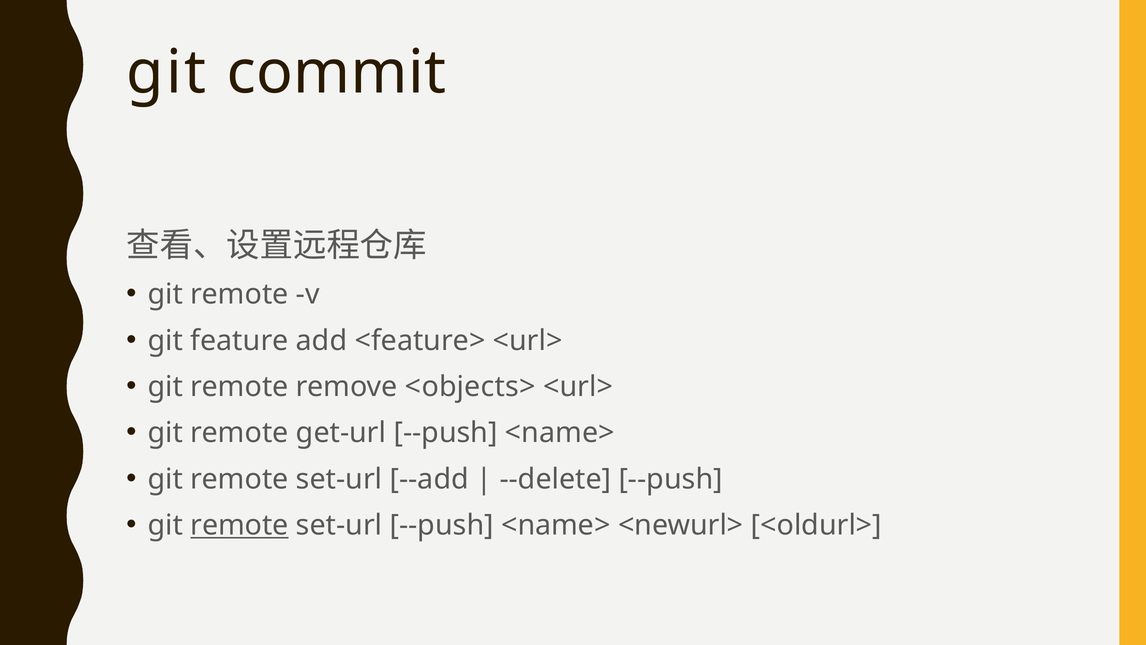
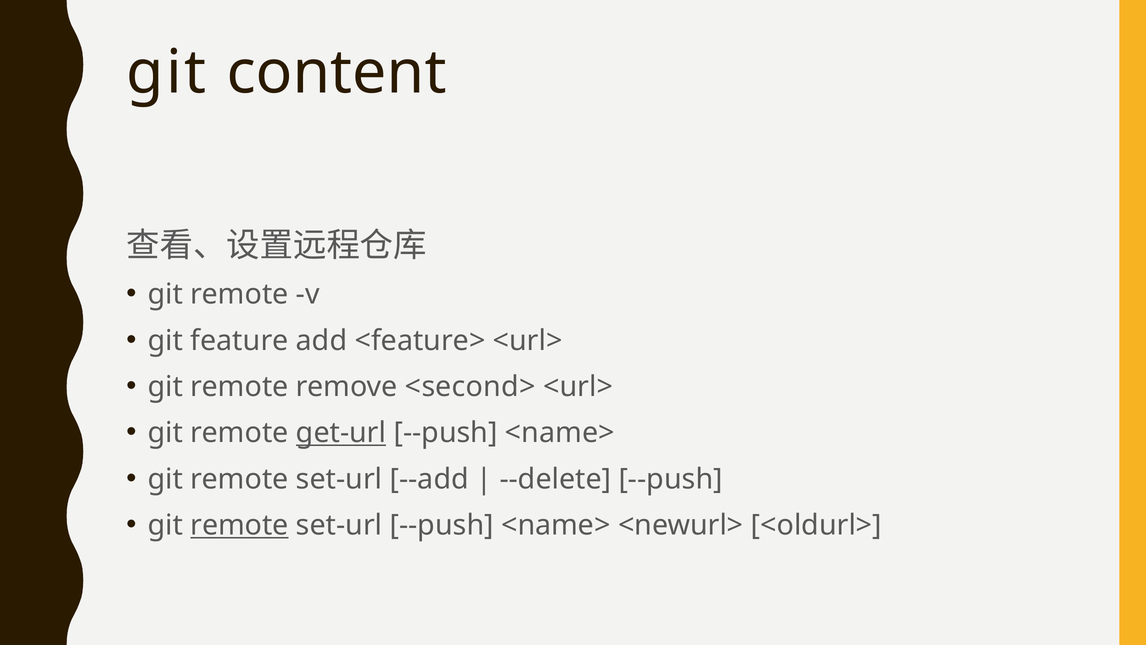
commit: commit -> content
<objects>: <objects> -> <second>
get-url underline: none -> present
